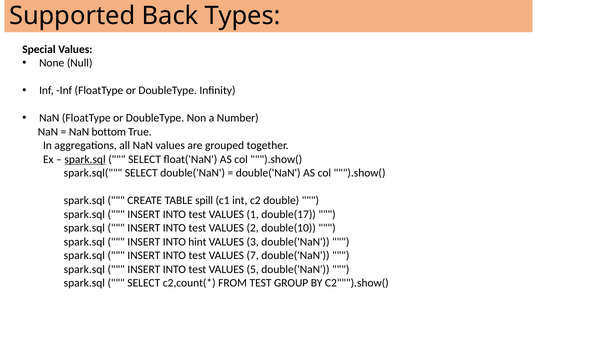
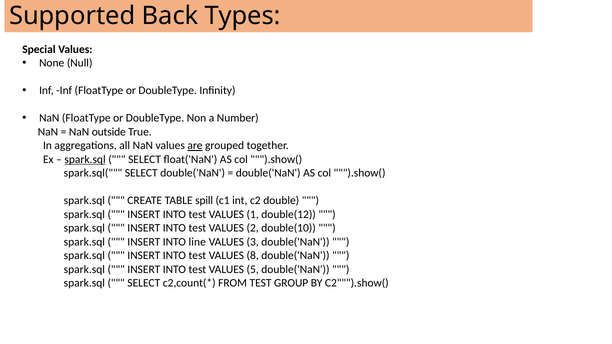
bottom: bottom -> outside
are underline: none -> present
double(17: double(17 -> double(12
hint: hint -> line
7: 7 -> 8
